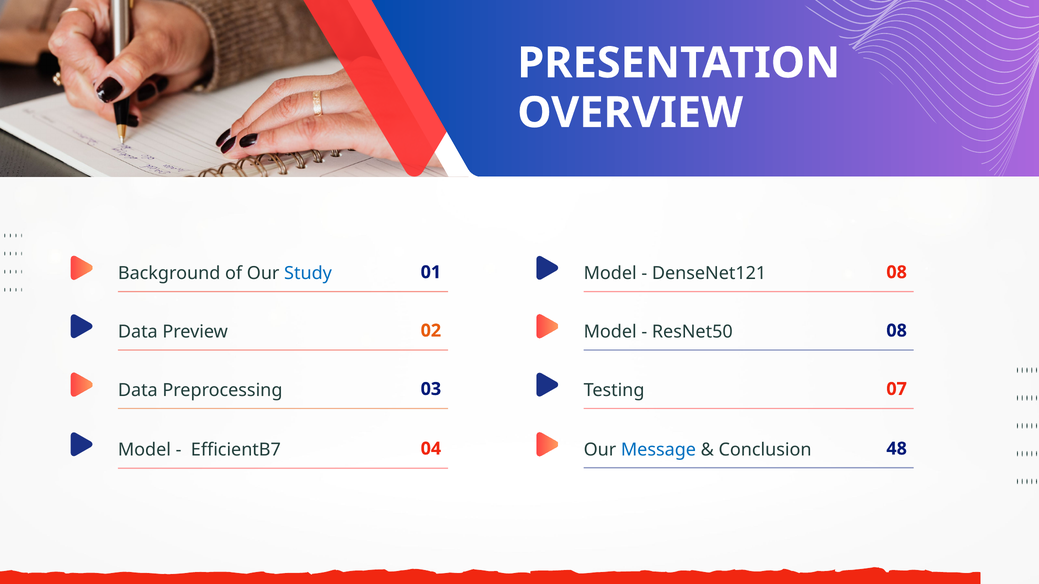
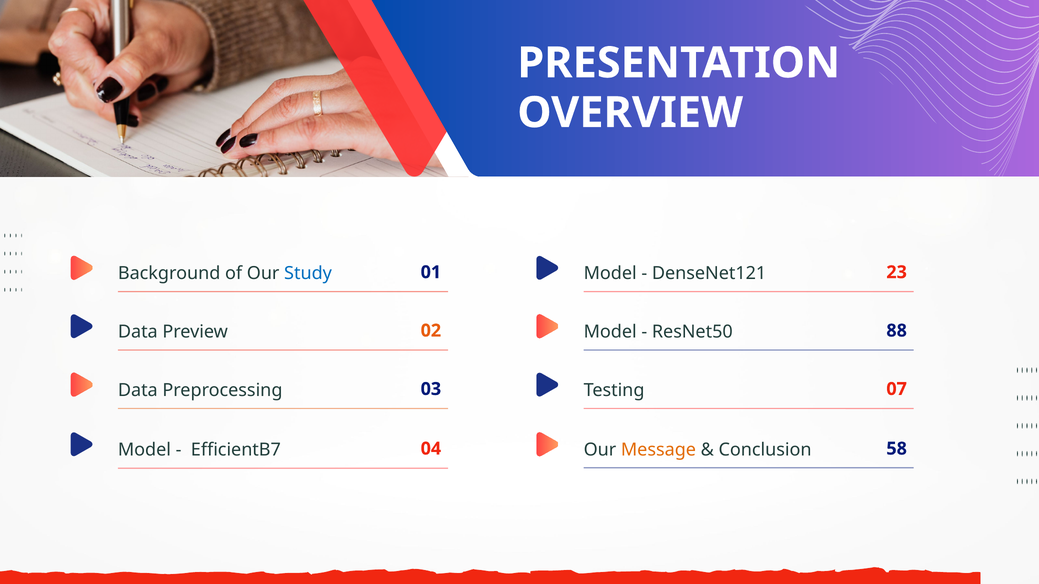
01 08: 08 -> 23
02 08: 08 -> 88
Message colour: blue -> orange
48: 48 -> 58
